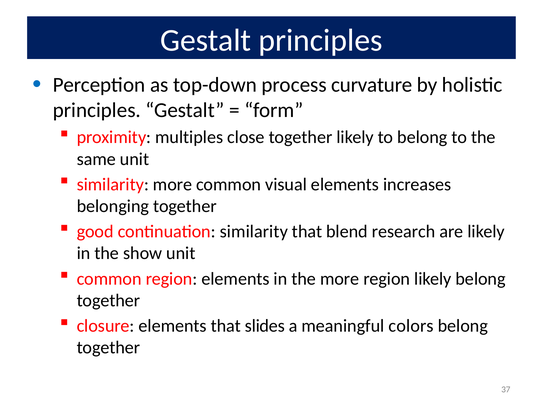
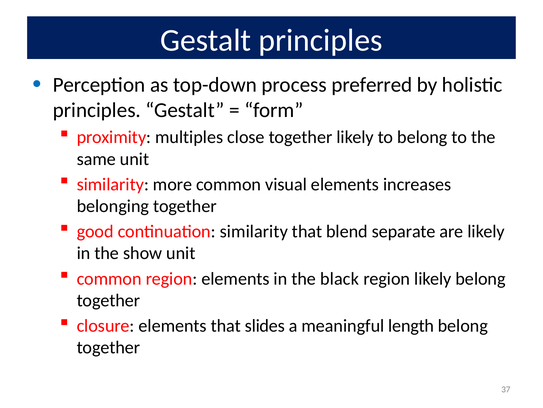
curvature: curvature -> preferred
research: research -> separate
the more: more -> black
colors: colors -> length
